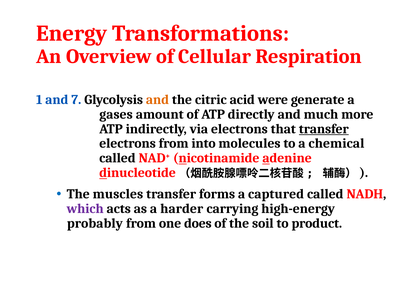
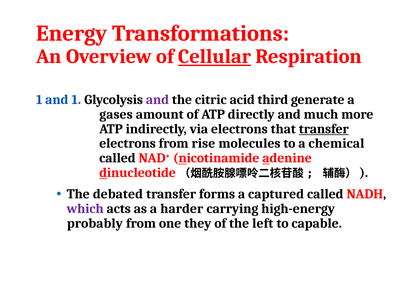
Cellular underline: none -> present
and 7: 7 -> 1
and at (157, 100) colour: orange -> purple
were: were -> third
into: into -> rise
muscles: muscles -> debated
does: does -> they
soil: soil -> left
product: product -> capable
